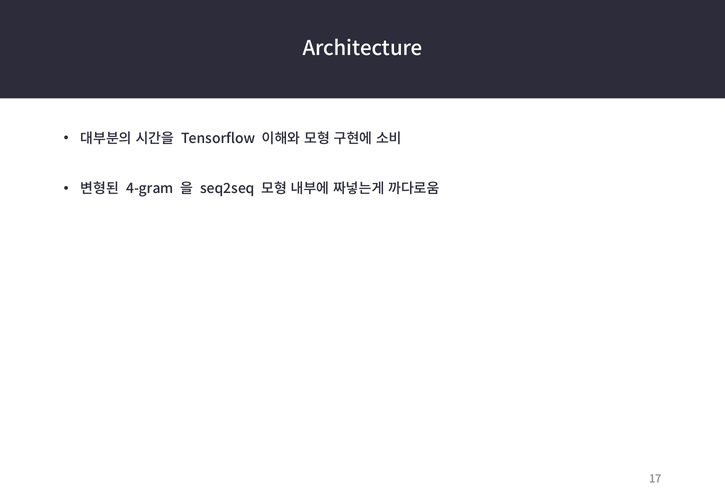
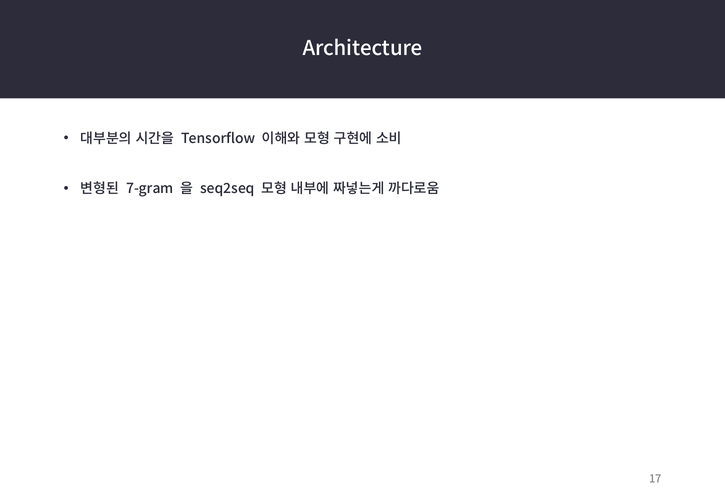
4-gram: 4-gram -> 7-gram
